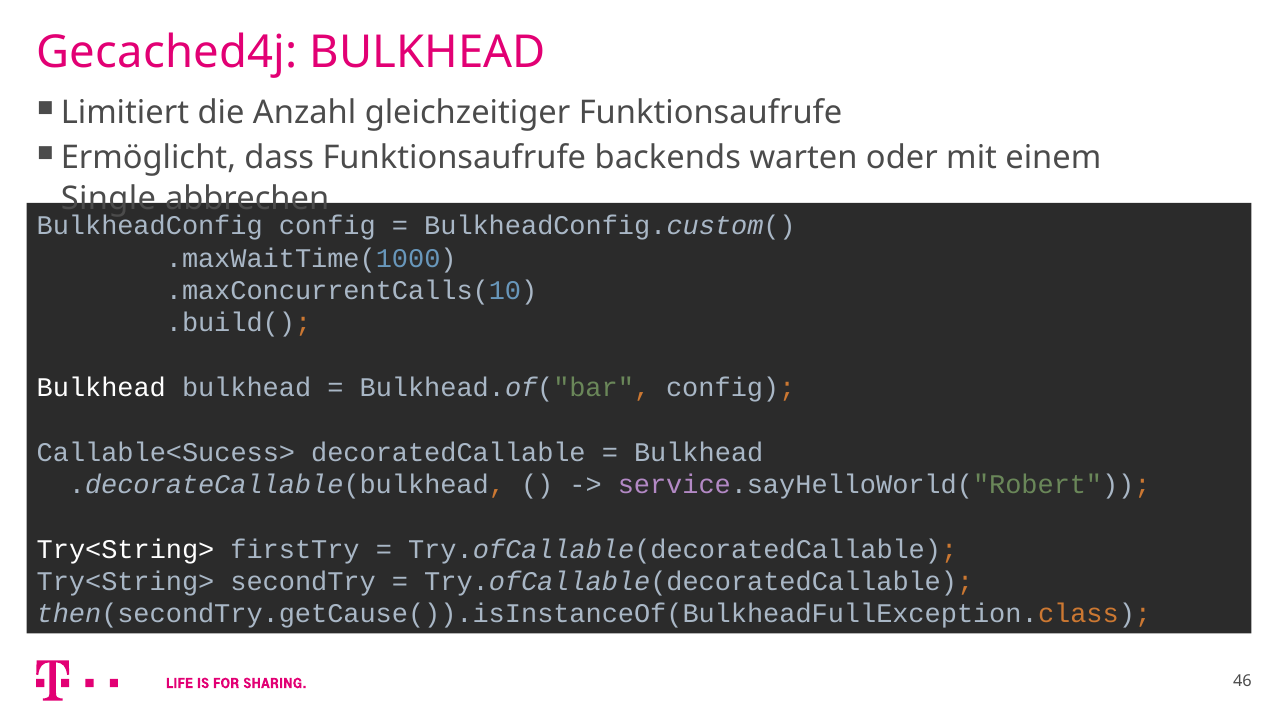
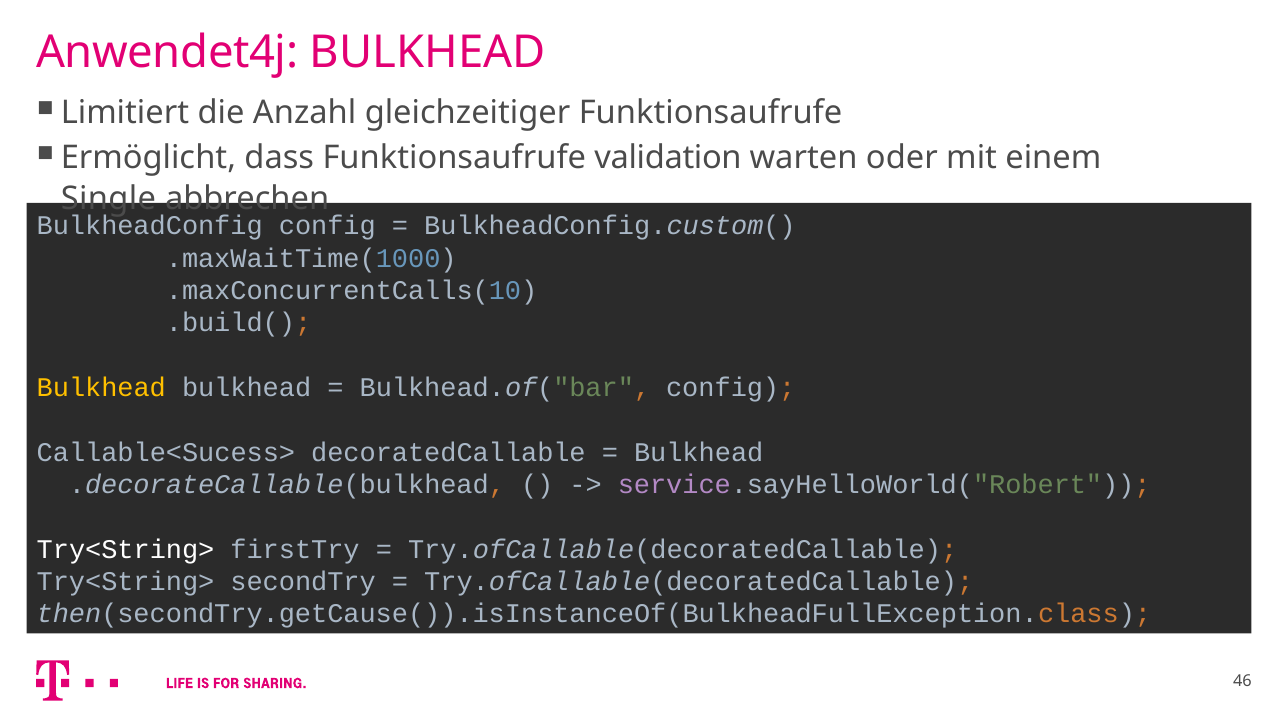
Gecached4j: Gecached4j -> Anwendet4j
backends: backends -> validation
Bulkhead at (101, 388) colour: white -> yellow
